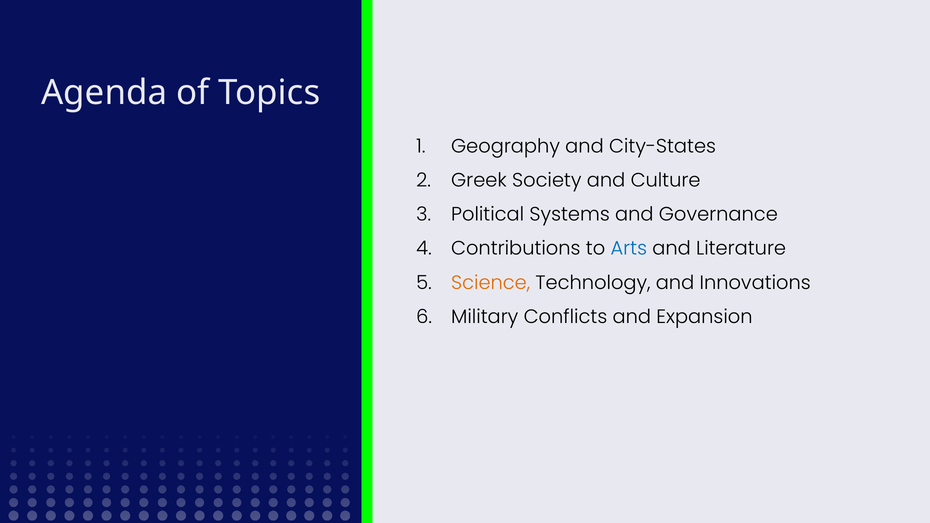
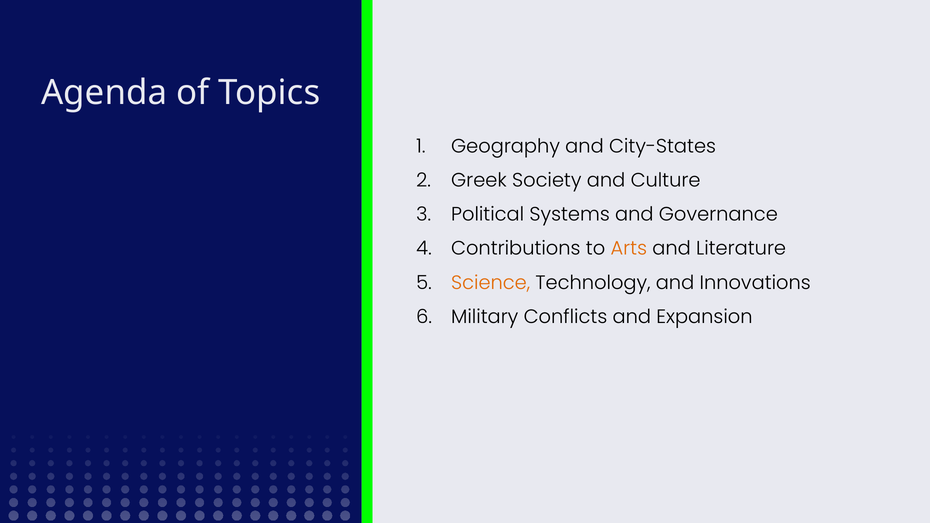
Arts colour: blue -> orange
